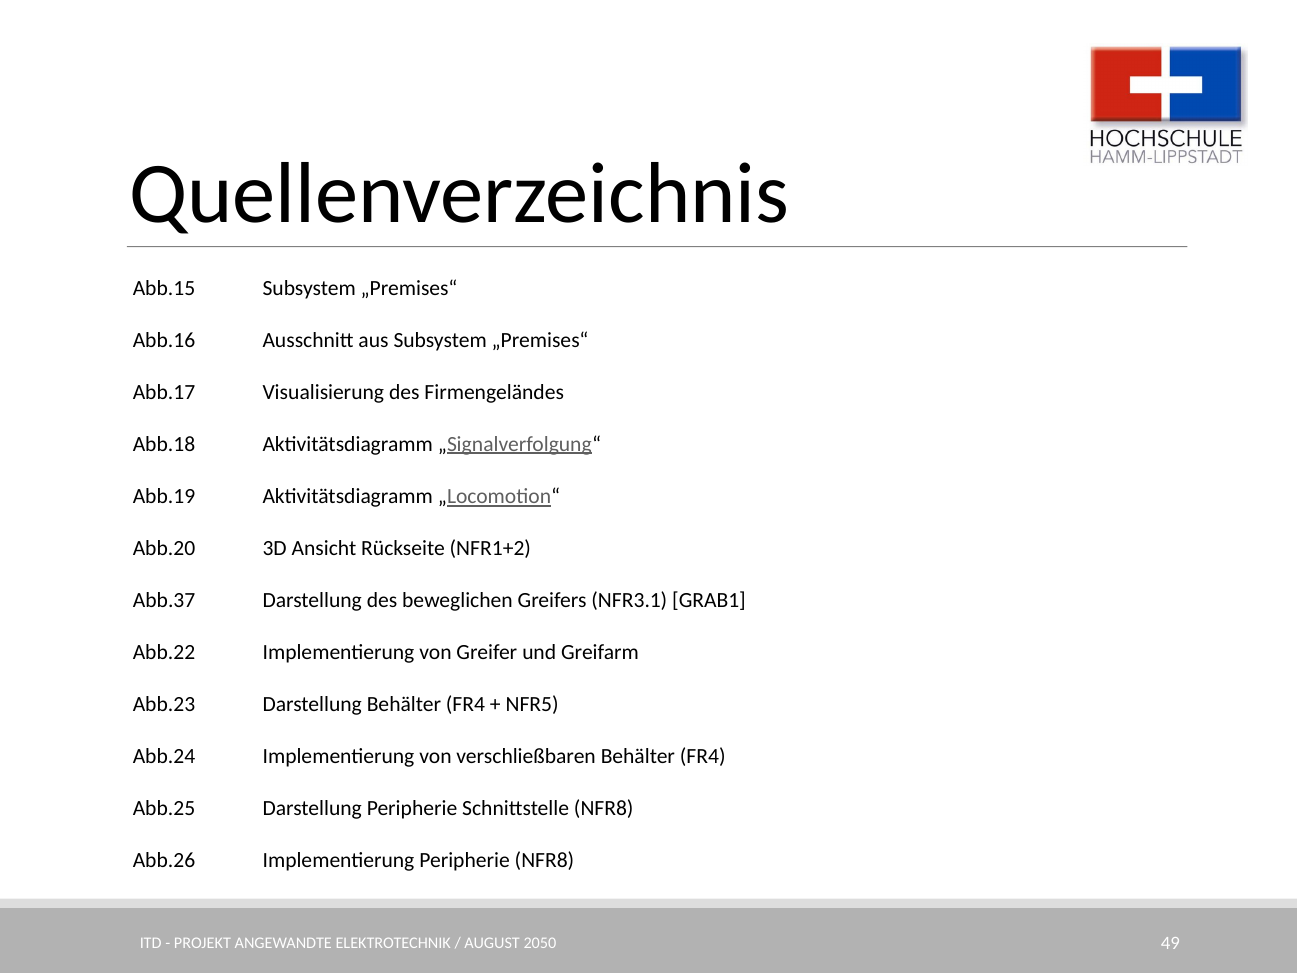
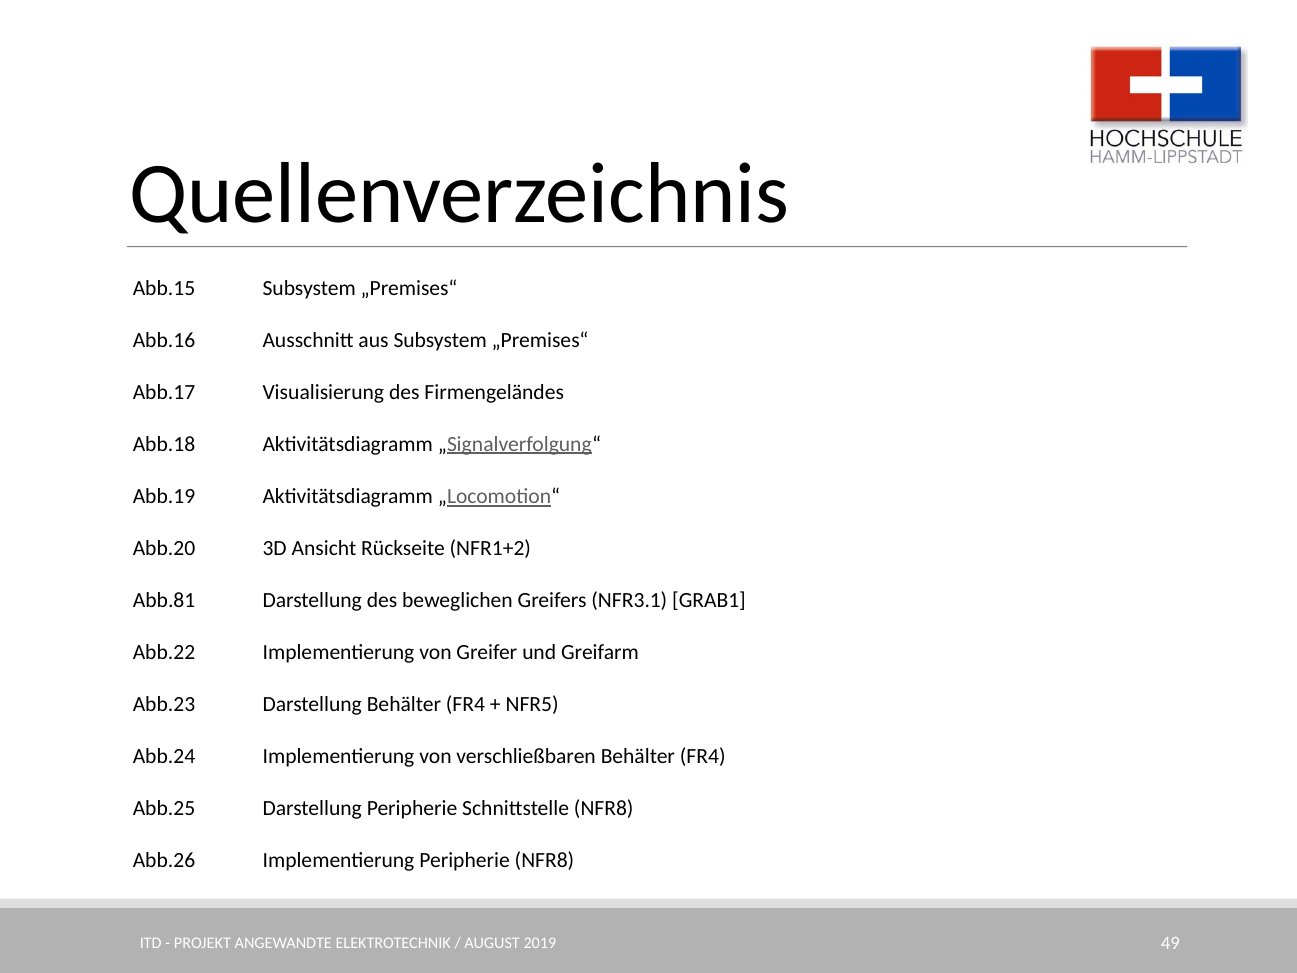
Abb.37: Abb.37 -> Abb.81
2050: 2050 -> 2019
